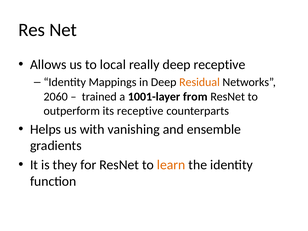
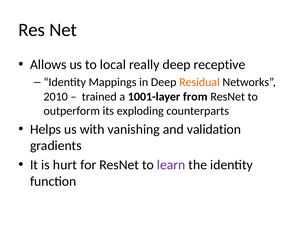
2060: 2060 -> 2010
its receptive: receptive -> exploding
ensemble: ensemble -> validation
they: they -> hurt
learn colour: orange -> purple
